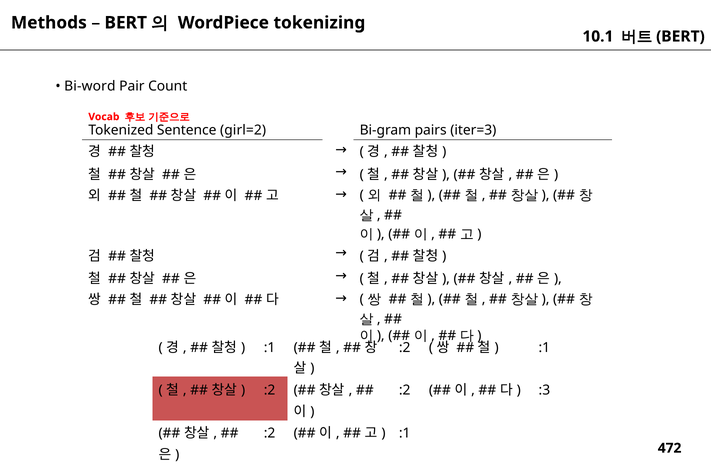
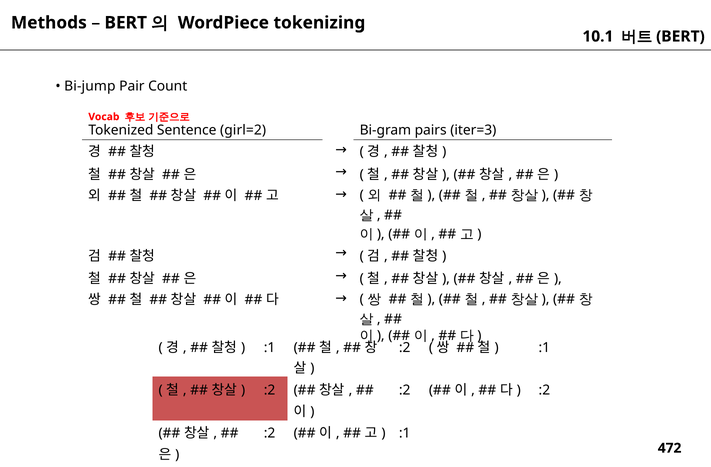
Bi-word: Bi-word -> Bi-jump
:3 at (544, 390): :3 -> :2
